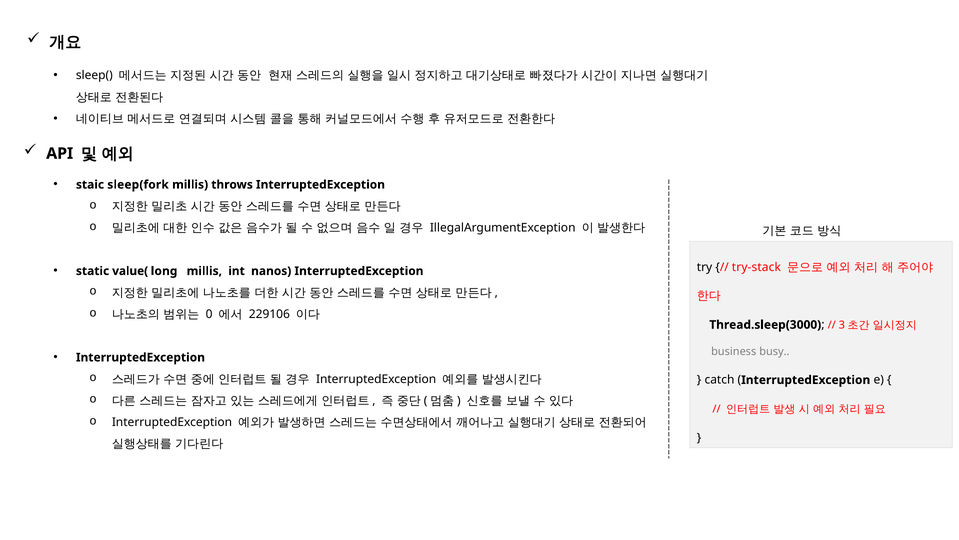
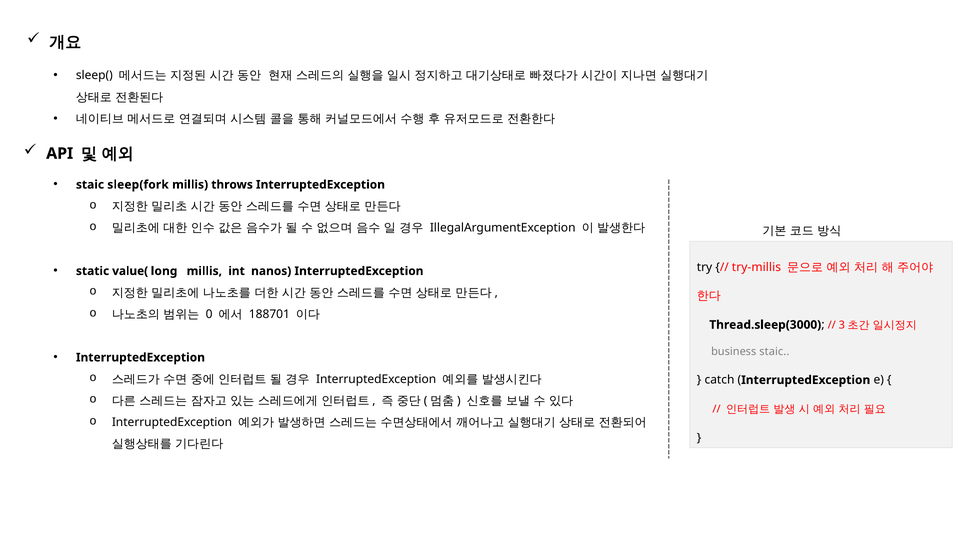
try-stack: try-stack -> try-millis
229106: 229106 -> 188701
business busy: busy -> staic
